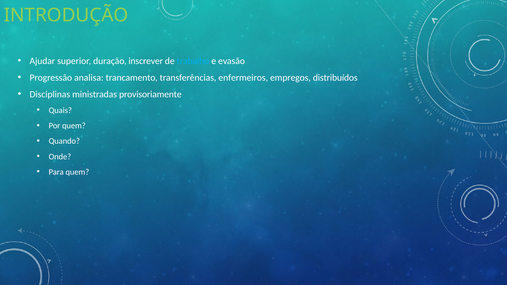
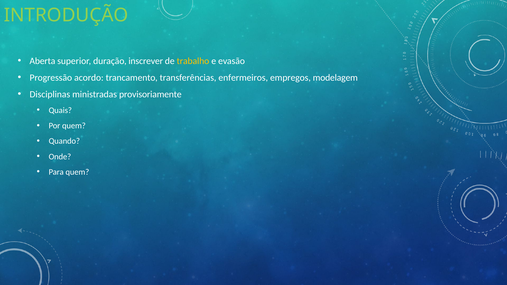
Ajudar: Ajudar -> Aberta
trabalho colour: light blue -> yellow
analisa: analisa -> acordo
distribuídos: distribuídos -> modelagem
